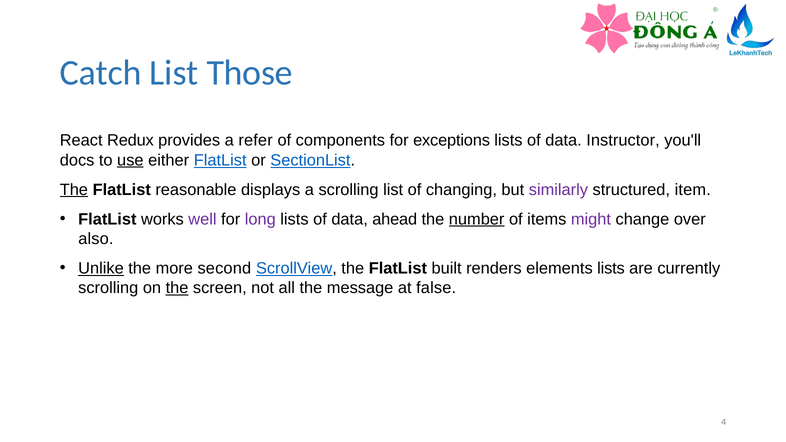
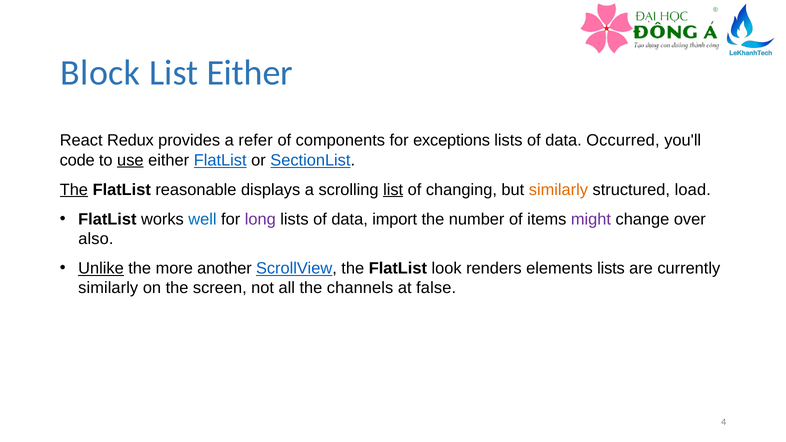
Catch: Catch -> Block
List Those: Those -> Either
Instructor: Instructor -> Occurred
docs: docs -> code
list at (393, 190) underline: none -> present
similarly at (558, 190) colour: purple -> orange
item: item -> load
well colour: purple -> blue
ahead: ahead -> import
number underline: present -> none
second: second -> another
built: built -> look
scrolling at (108, 288): scrolling -> similarly
the at (177, 288) underline: present -> none
message: message -> channels
